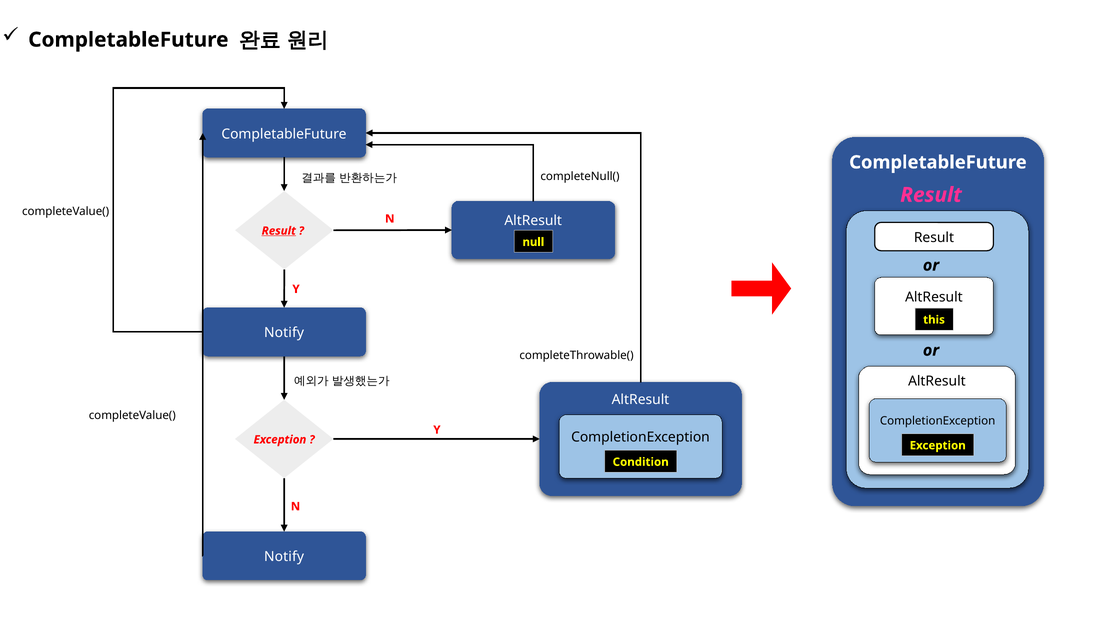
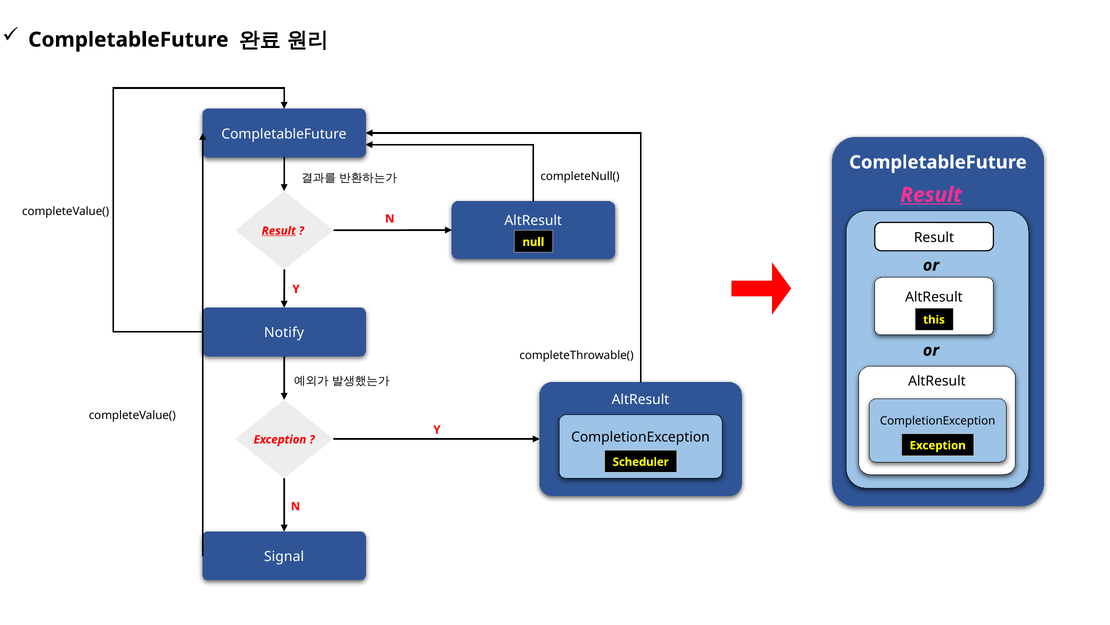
Result at (931, 195) underline: none -> present
Condition: Condition -> Scheduler
Notify at (284, 556): Notify -> Signal
